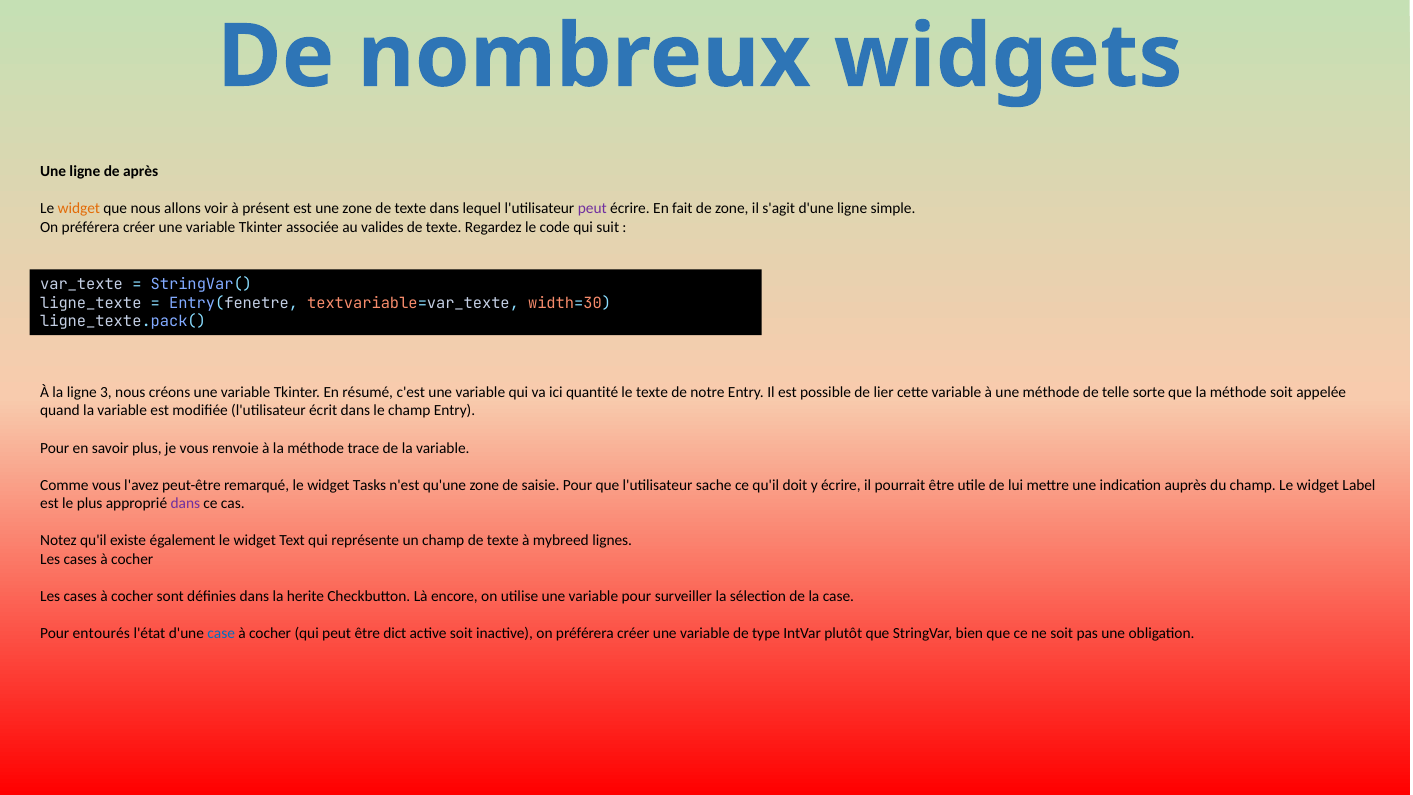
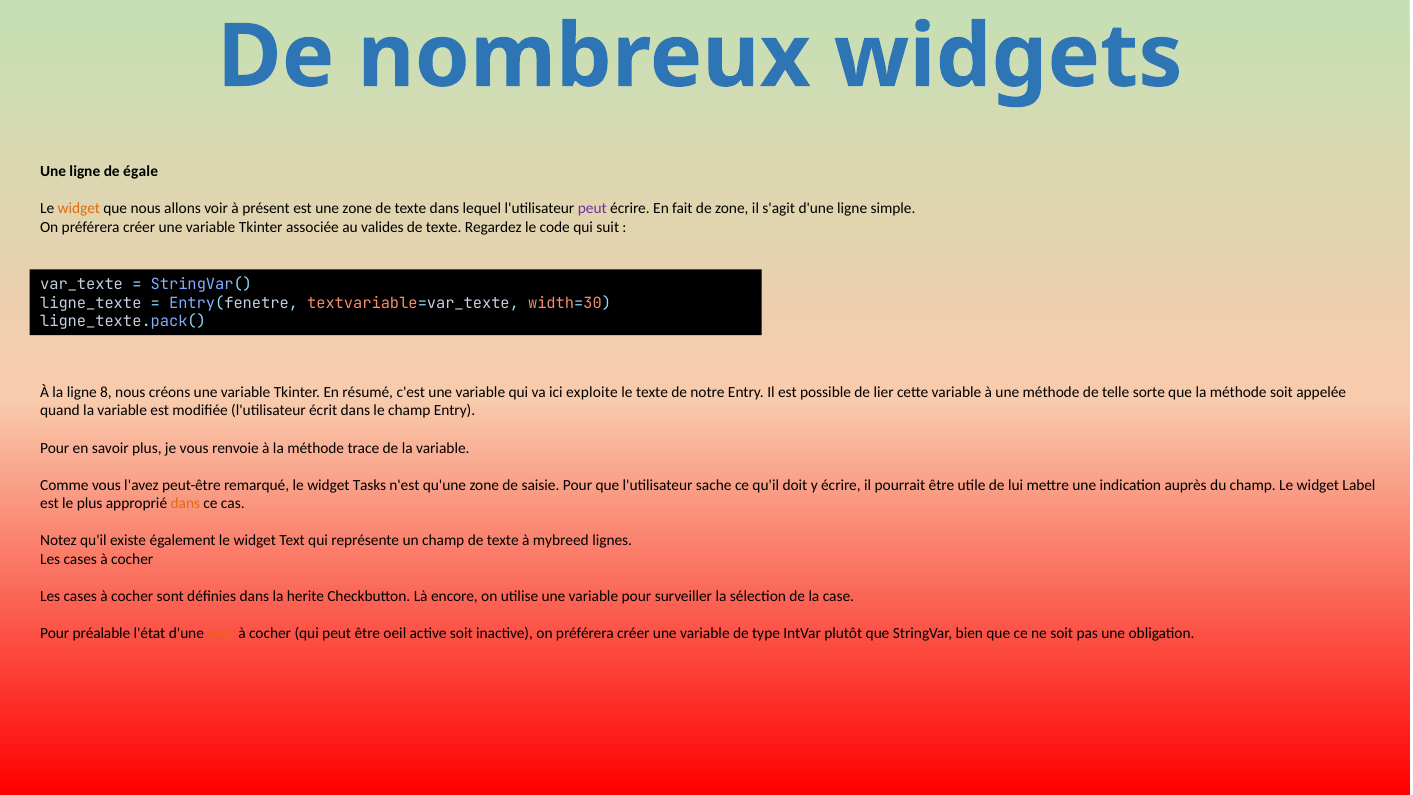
après: après -> égale
3: 3 -> 8
quantité: quantité -> exploite
dans at (185, 503) colour: purple -> orange
entourés: entourés -> préalable
case at (221, 633) colour: blue -> orange
dict: dict -> oeil
